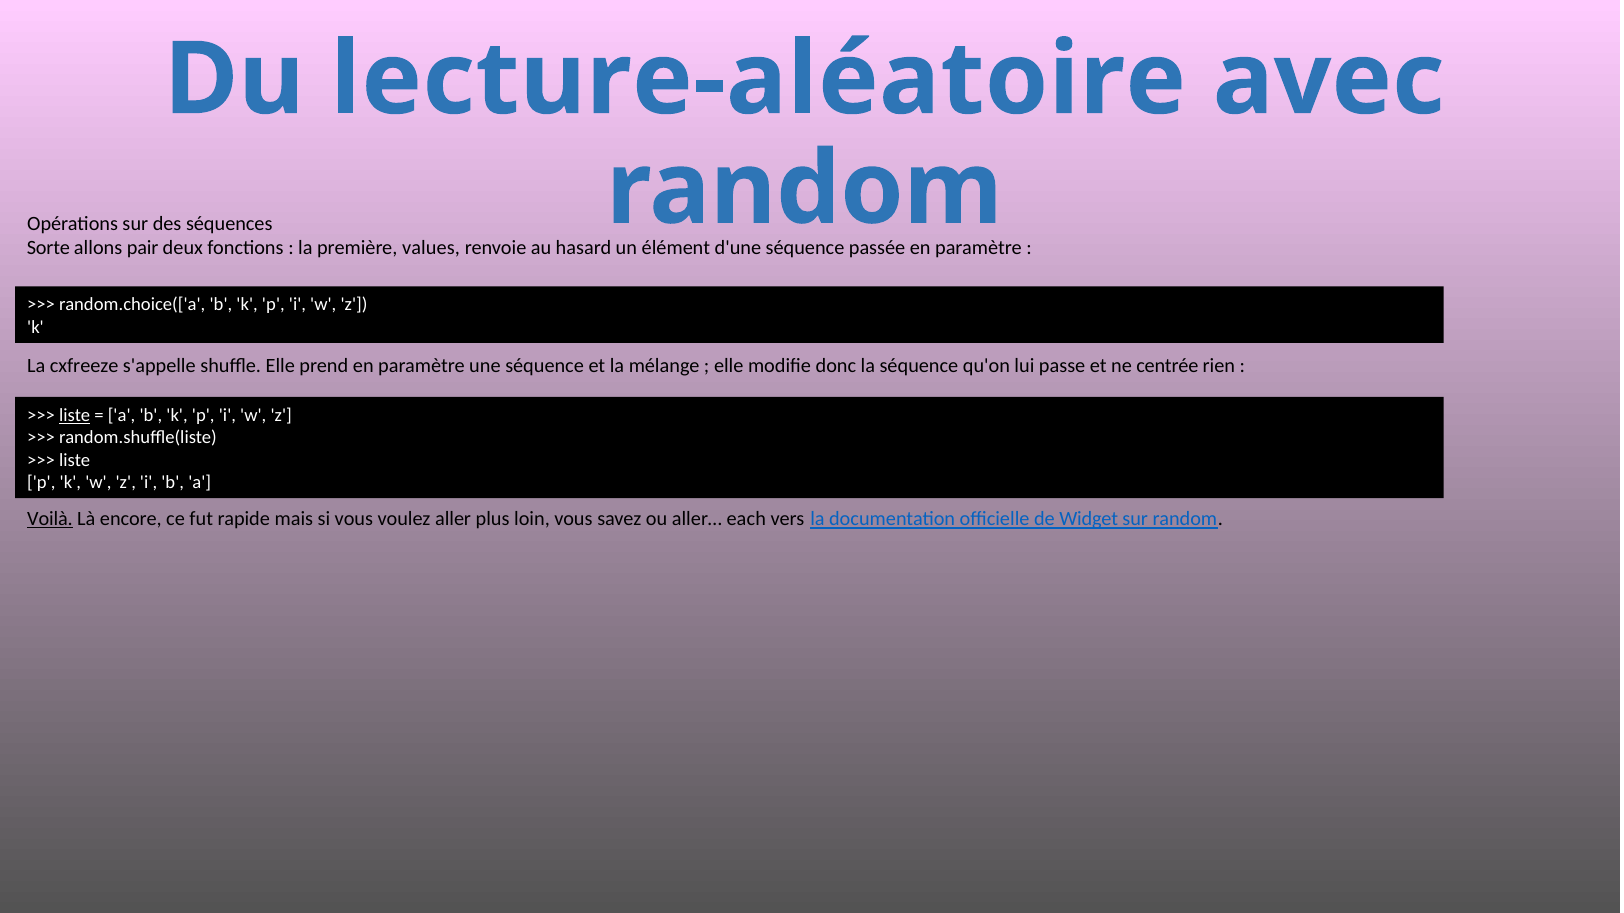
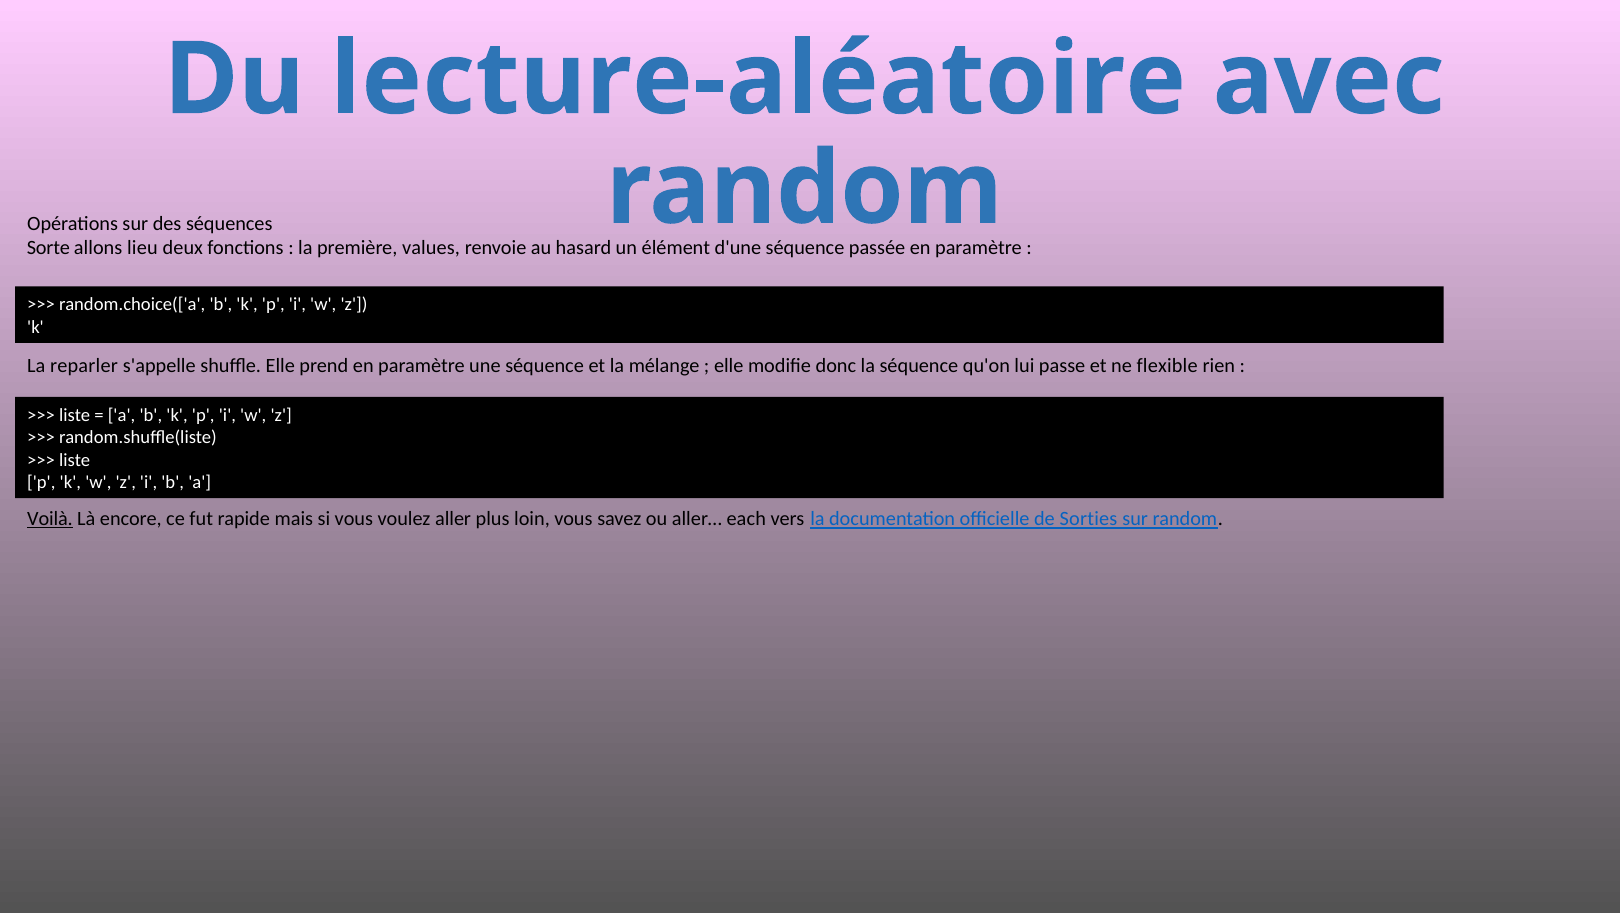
pair: pair -> lieu
cxfreeze: cxfreeze -> reparler
centrée: centrée -> flexible
liste at (75, 416) underline: present -> none
Widget: Widget -> Sorties
